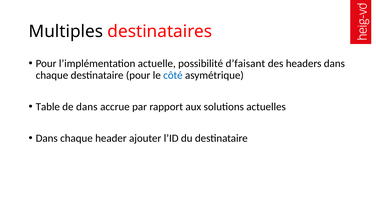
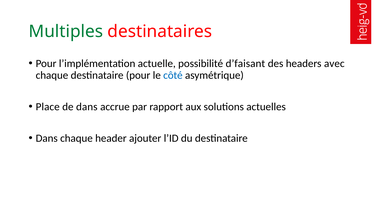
Multiples colour: black -> green
headers dans: dans -> avec
Table: Table -> Place
